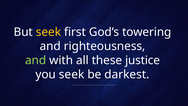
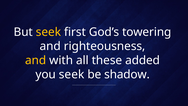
and at (36, 60) colour: light green -> yellow
justice: justice -> added
darkest: darkest -> shadow
